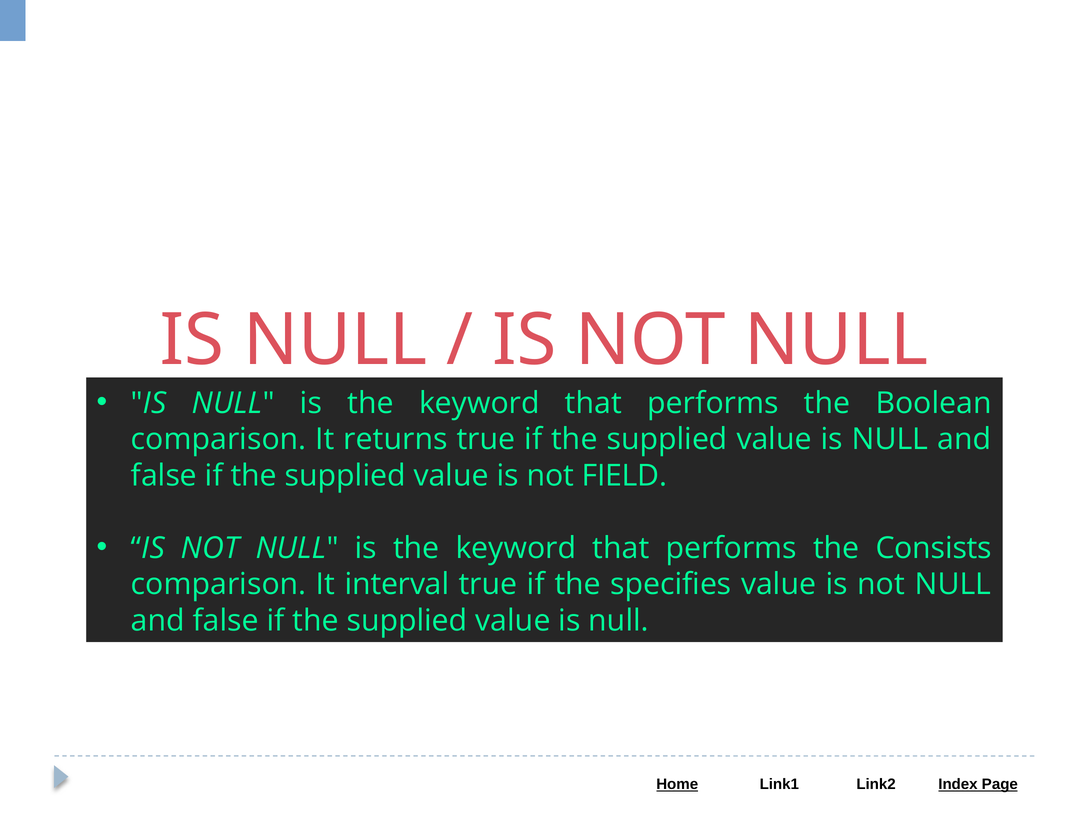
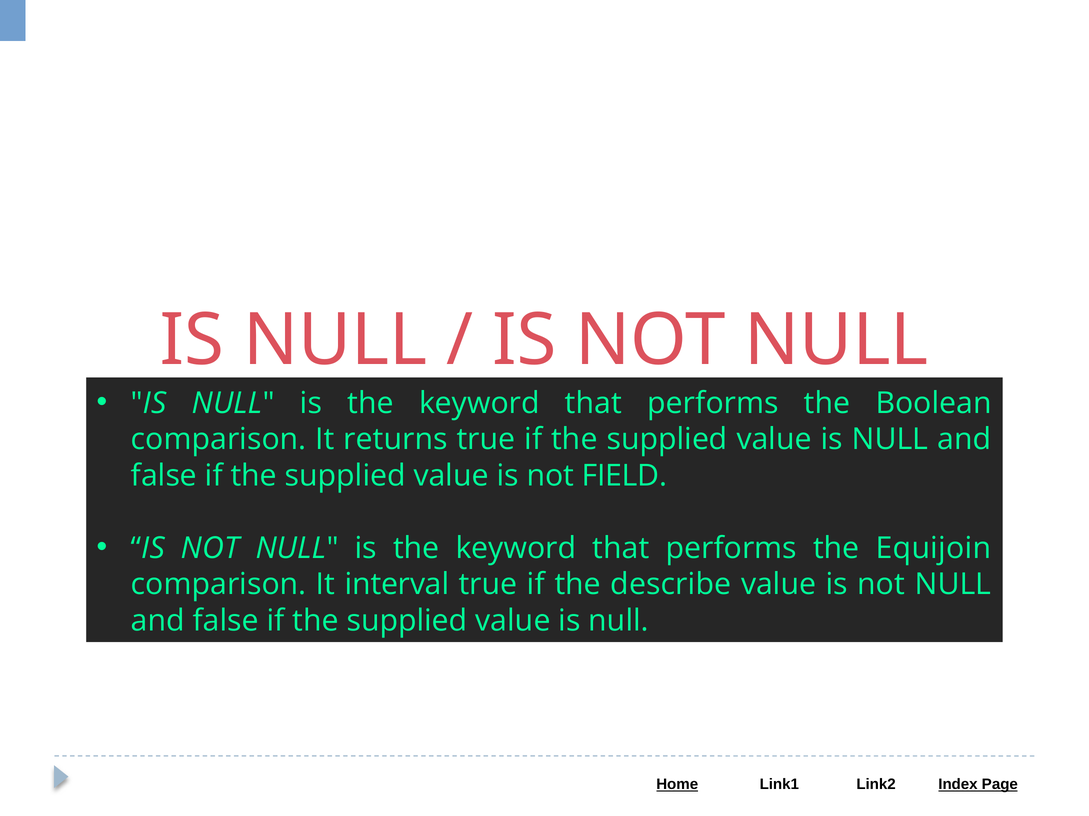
Consists: Consists -> Equijoin
specifies: specifies -> describe
